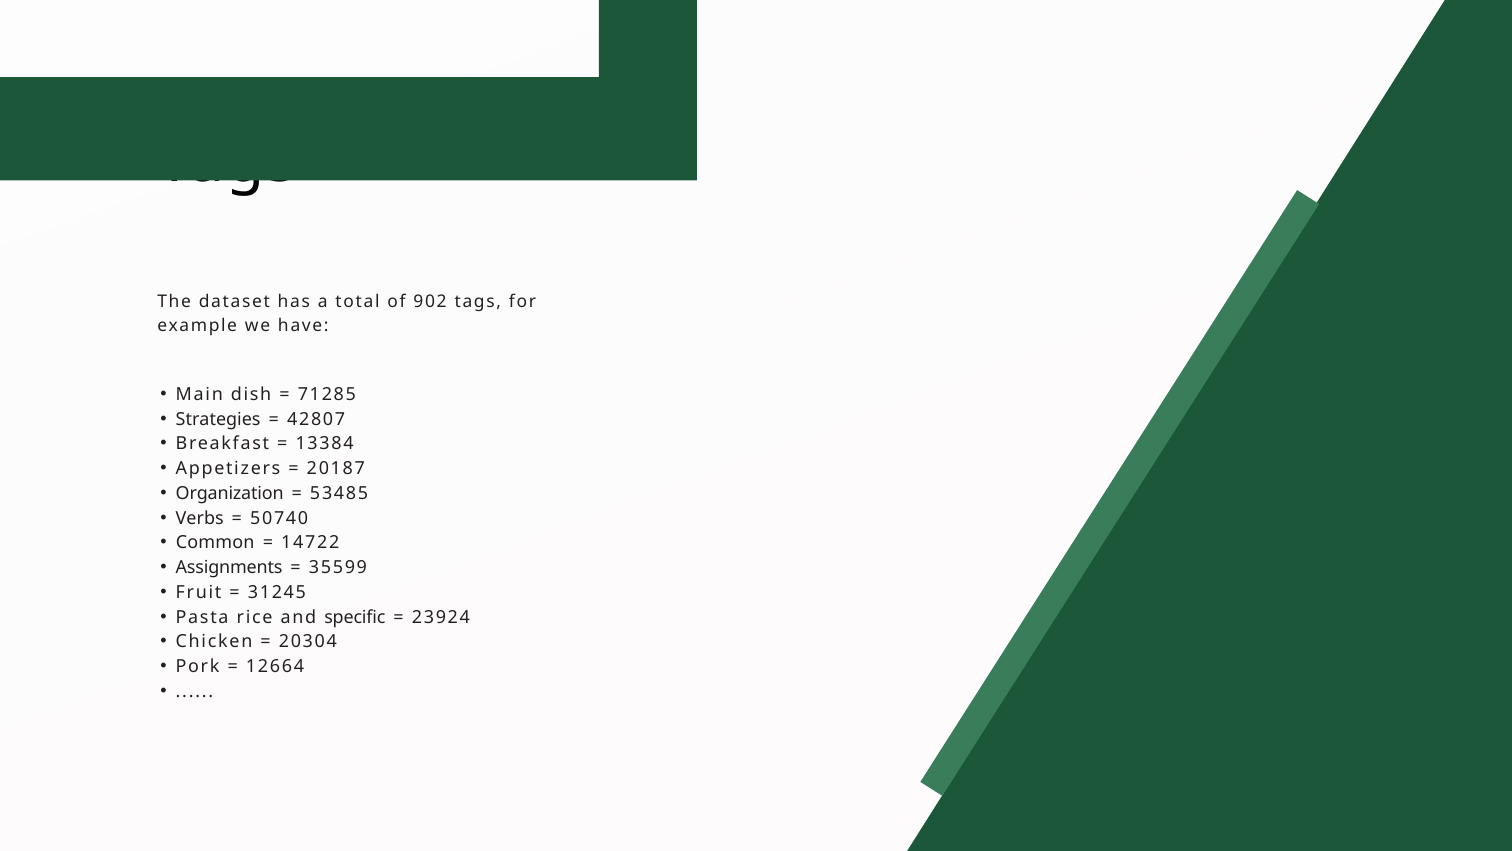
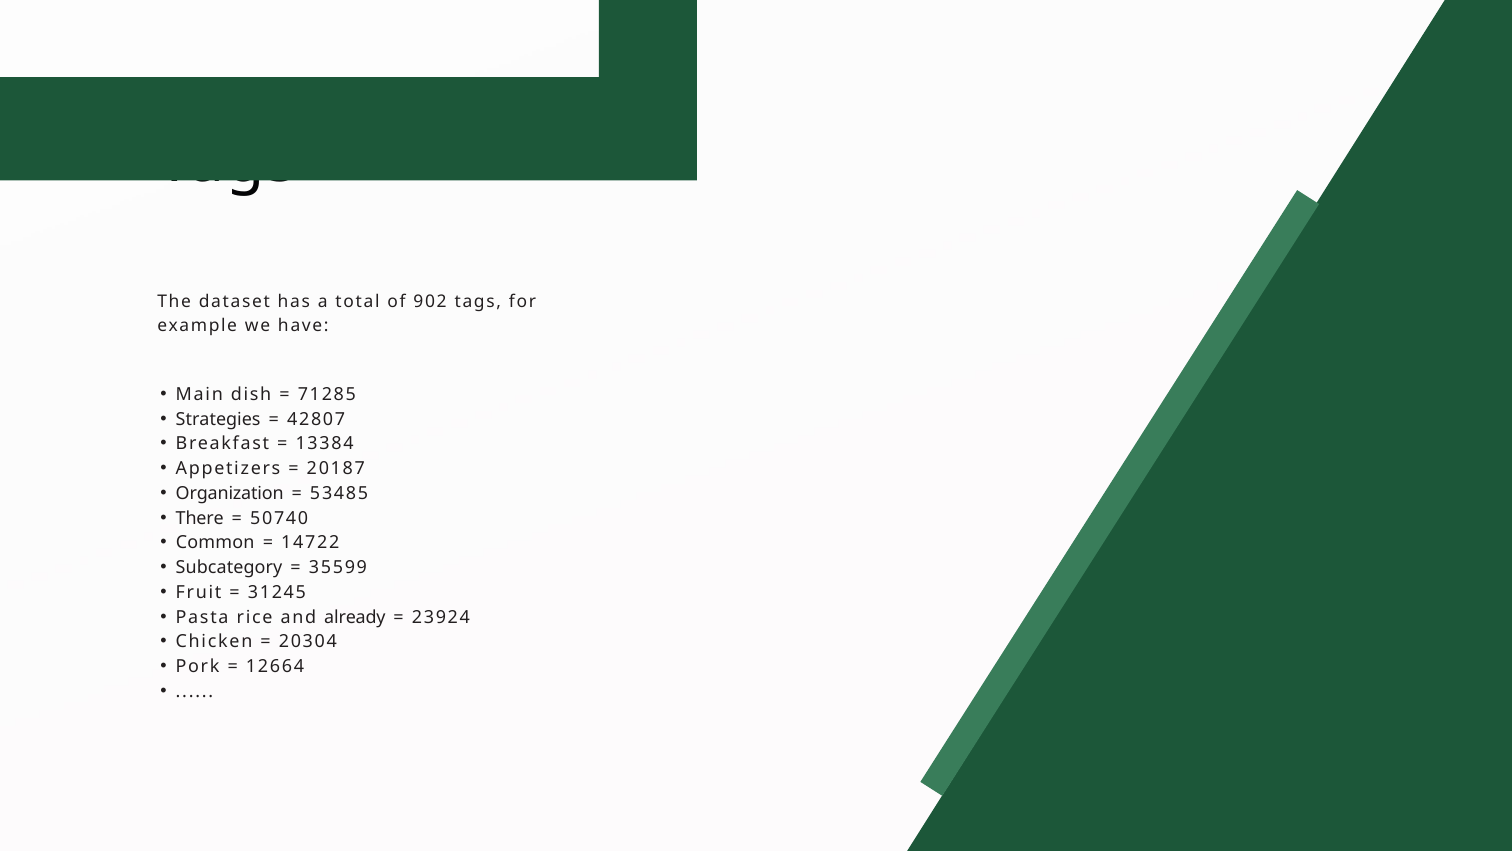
Verbs: Verbs -> There
Assignments: Assignments -> Subcategory
specific: specific -> already
